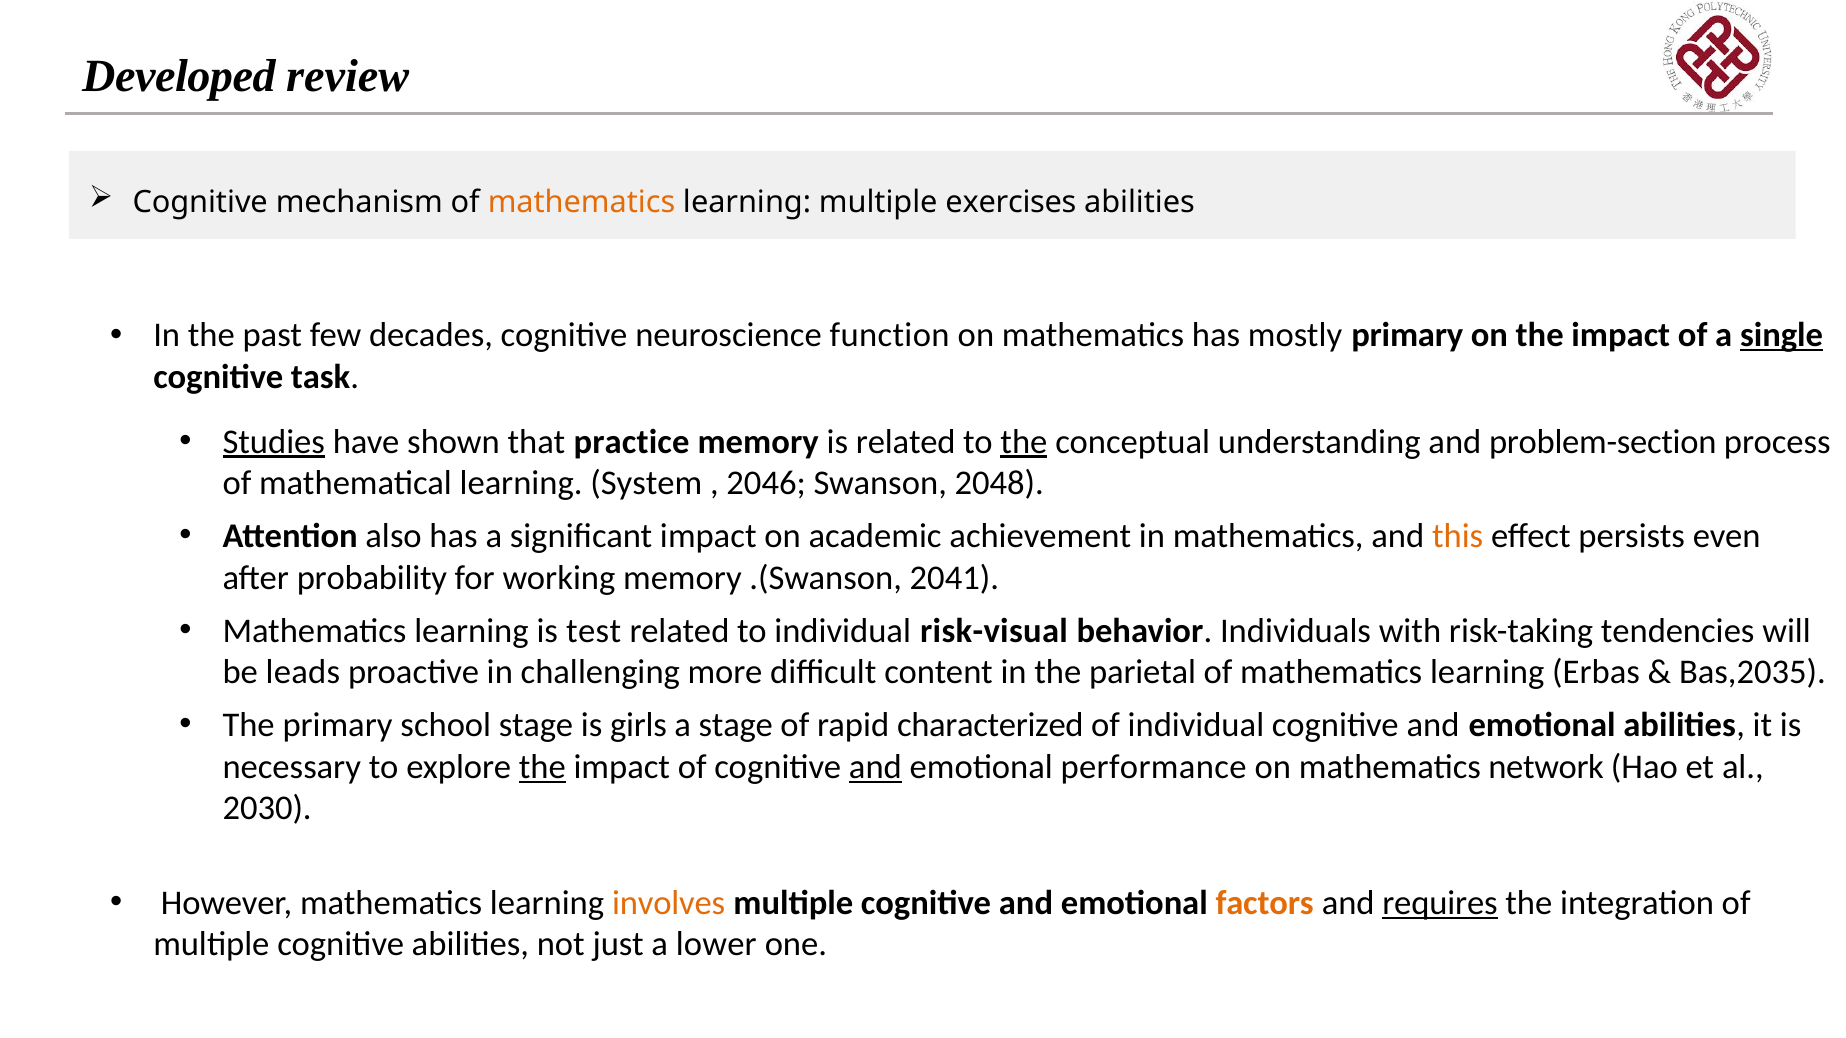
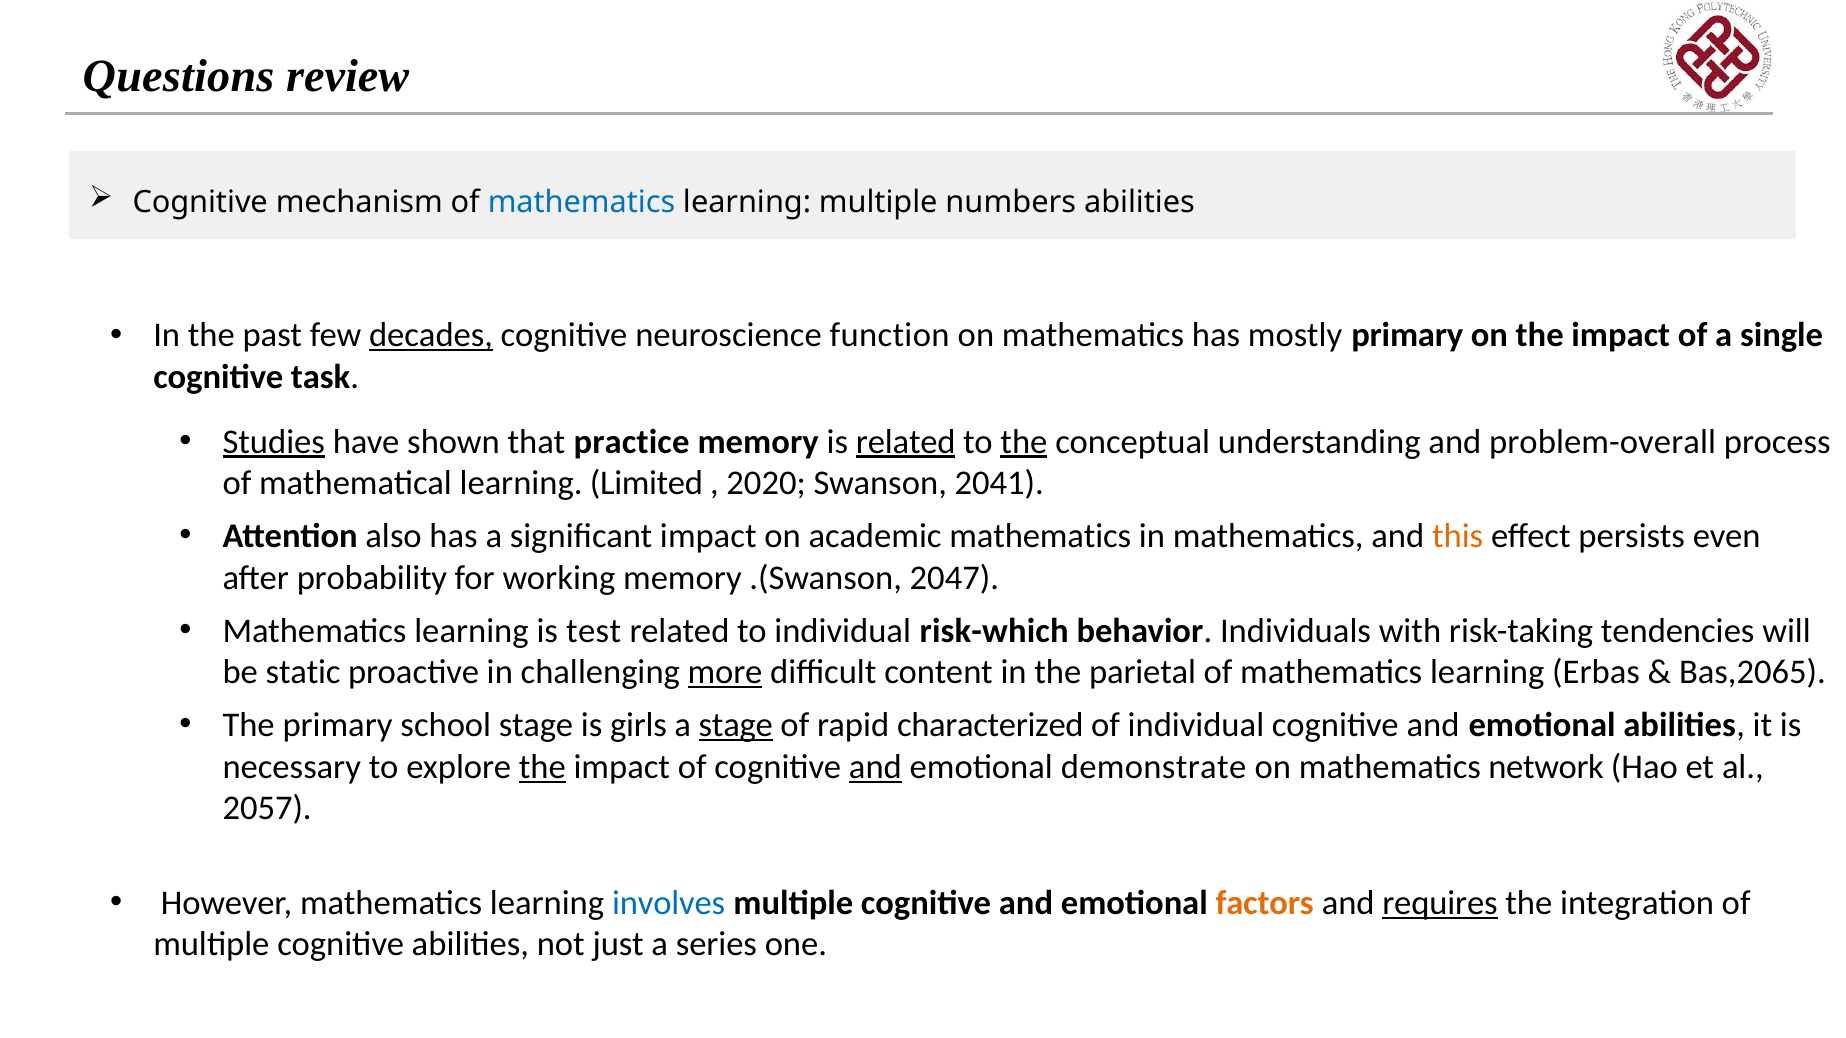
Developed: Developed -> Questions
mathematics at (582, 202) colour: orange -> blue
exercises: exercises -> numbers
decades underline: none -> present
single underline: present -> none
related at (906, 442) underline: none -> present
problem-section: problem-section -> problem-overall
System: System -> Limited
2046: 2046 -> 2020
2048: 2048 -> 2041
academic achievement: achievement -> mathematics
2041: 2041 -> 2047
risk-visual: risk-visual -> risk-which
leads: leads -> static
more underline: none -> present
Bas,2035: Bas,2035 -> Bas,2065
stage at (736, 726) underline: none -> present
performance: performance -> demonstrate
2030: 2030 -> 2057
involves colour: orange -> blue
lower: lower -> series
